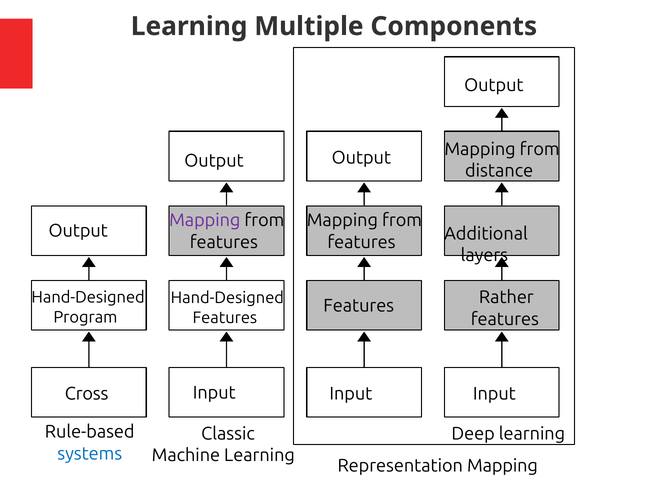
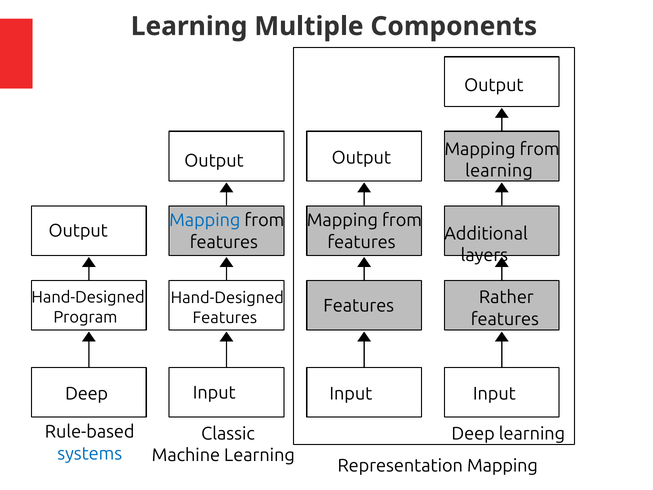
distance at (499, 171): distance -> learning
Mapping at (205, 220) colour: purple -> blue
Cross at (87, 393): Cross -> Deep
